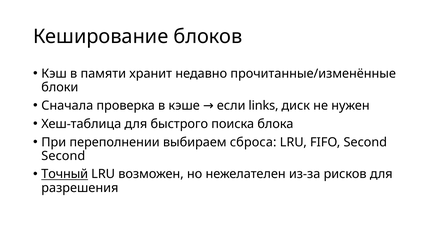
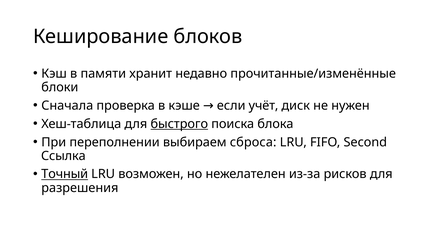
links: links -> учёт
быстрого underline: none -> present
Second at (63, 156): Second -> Ссылка
